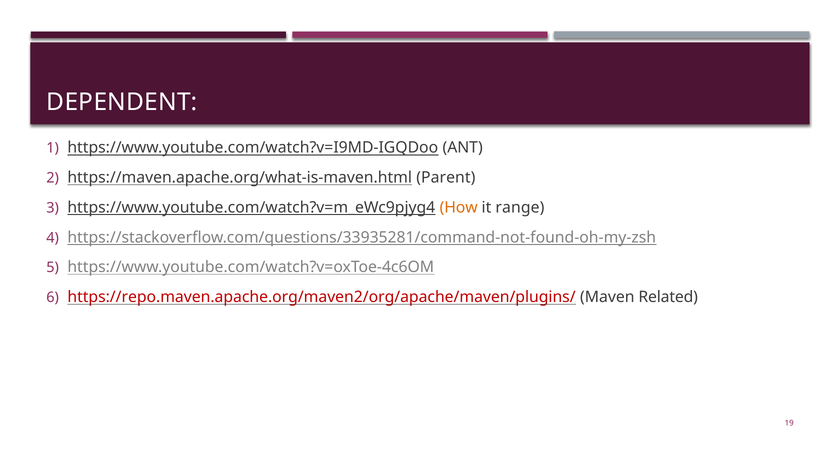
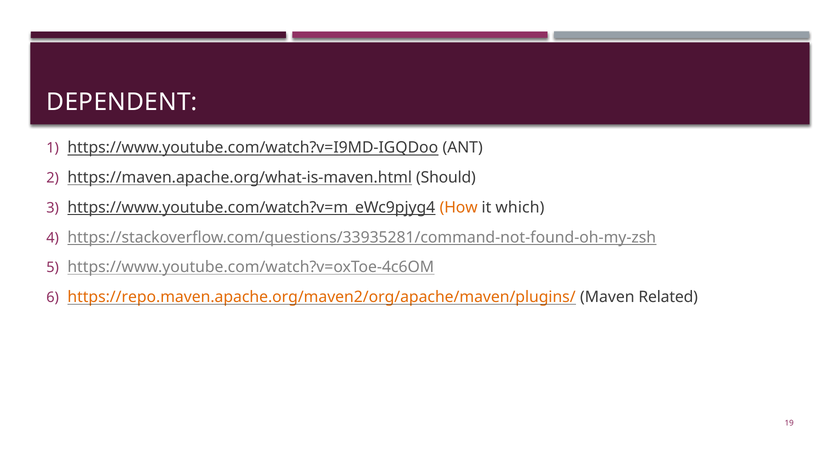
Parent: Parent -> Should
range: range -> which
https://repo.maven.apache.org/maven2/org/apache/maven/plugins/ colour: red -> orange
